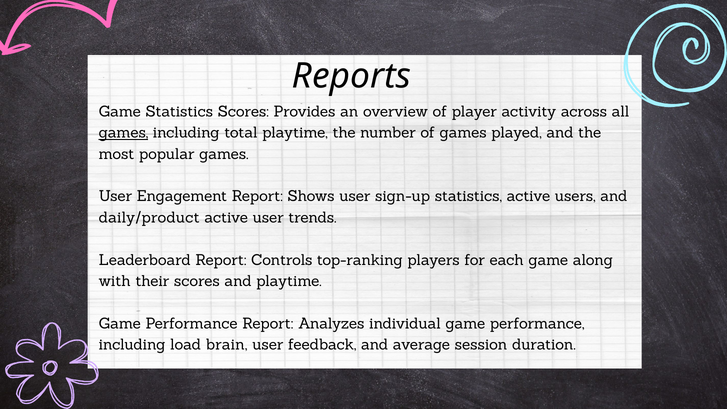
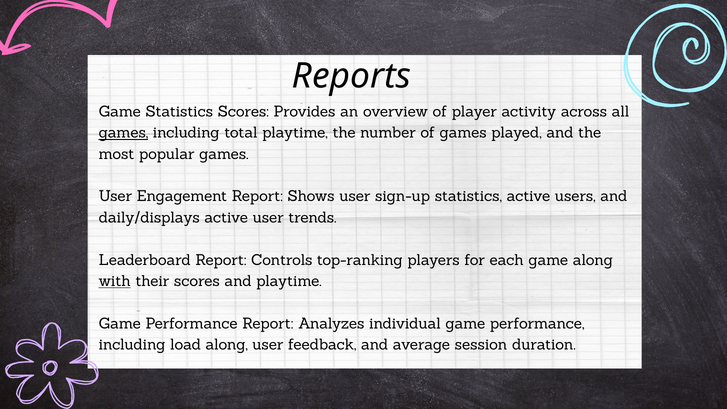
daily/product: daily/product -> daily/displays
with underline: none -> present
load brain: brain -> along
